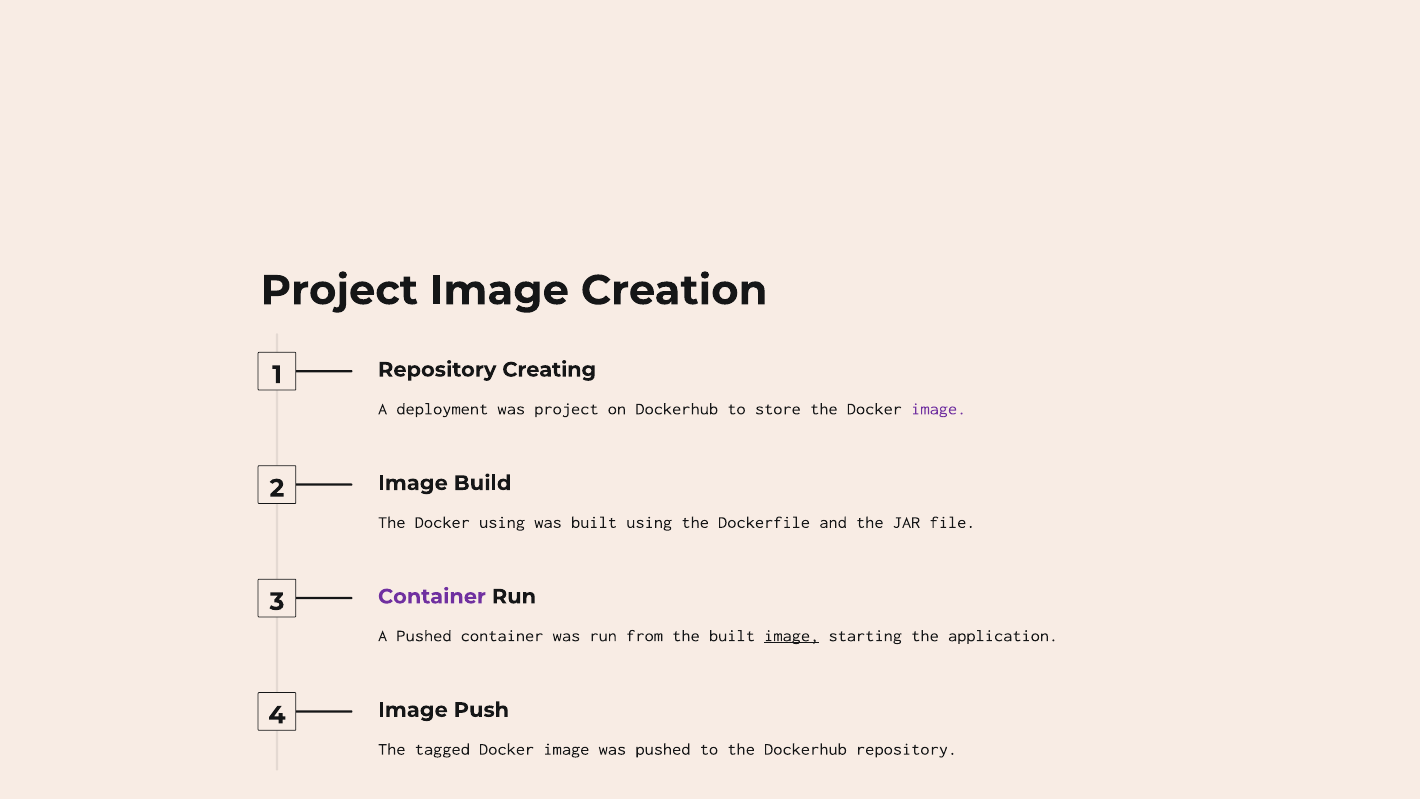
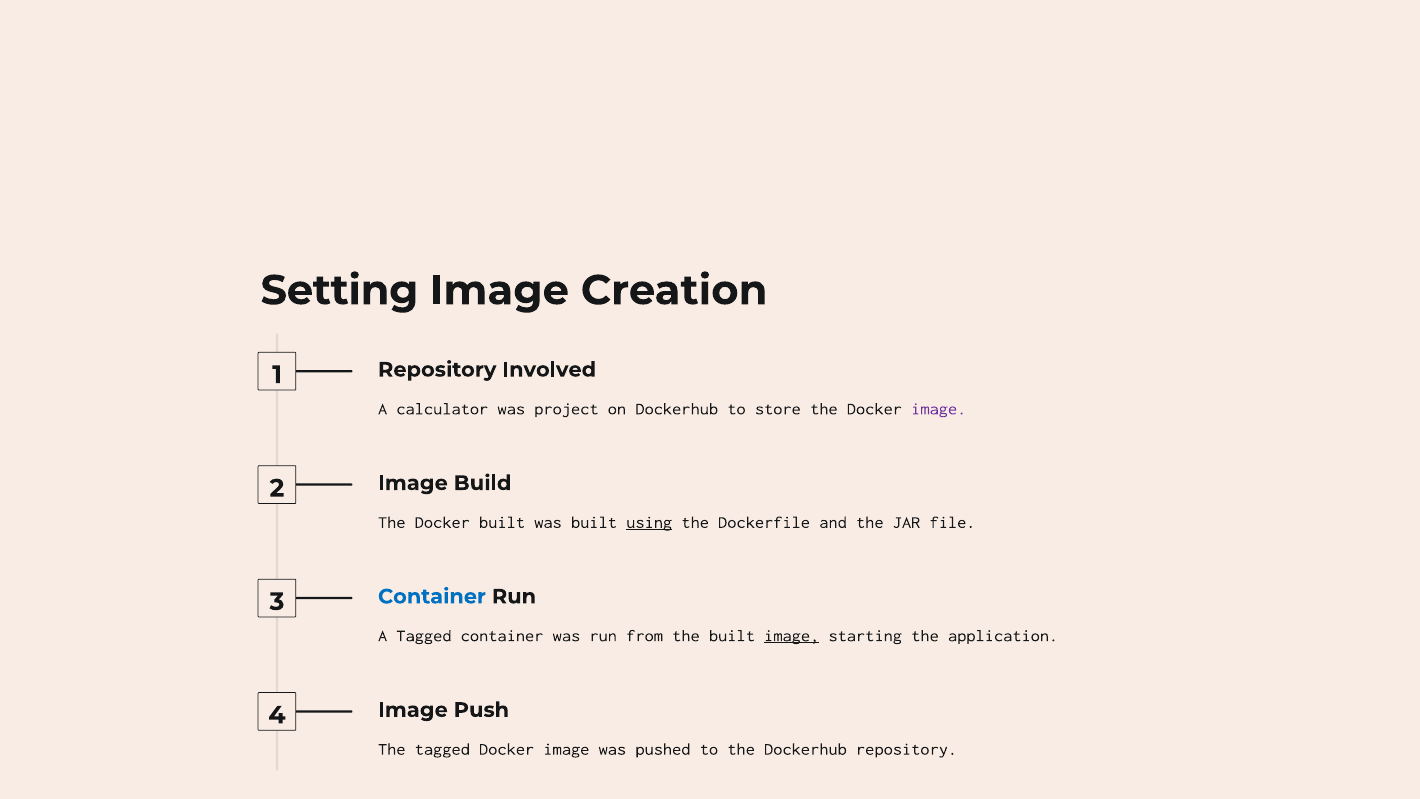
Project at (339, 290): Project -> Setting
Creating: Creating -> Involved
deployment: deployment -> calculator
Docker using: using -> built
using at (649, 522) underline: none -> present
Container at (432, 596) colour: purple -> blue
A Pushed: Pushed -> Tagged
